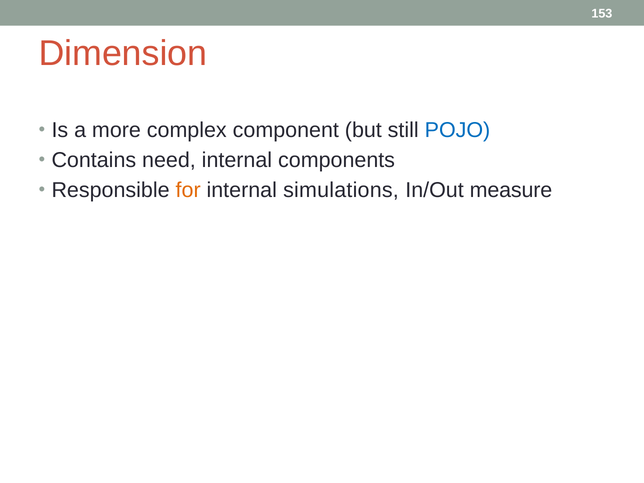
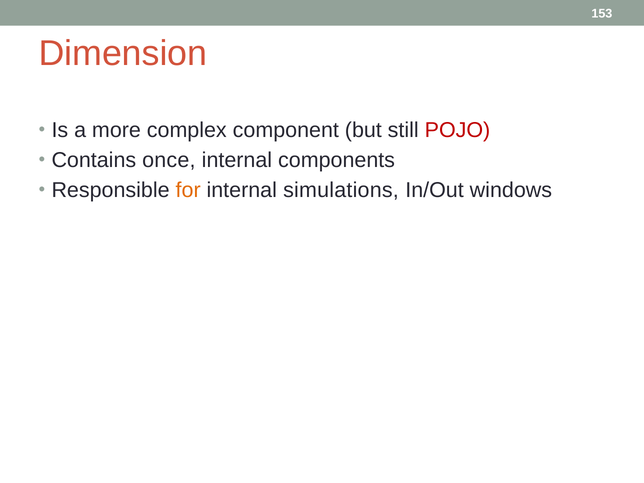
POJO colour: blue -> red
need: need -> once
measure: measure -> windows
